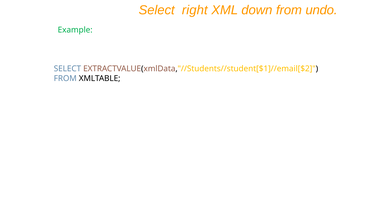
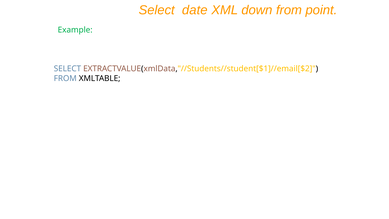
right: right -> date
undo: undo -> point
